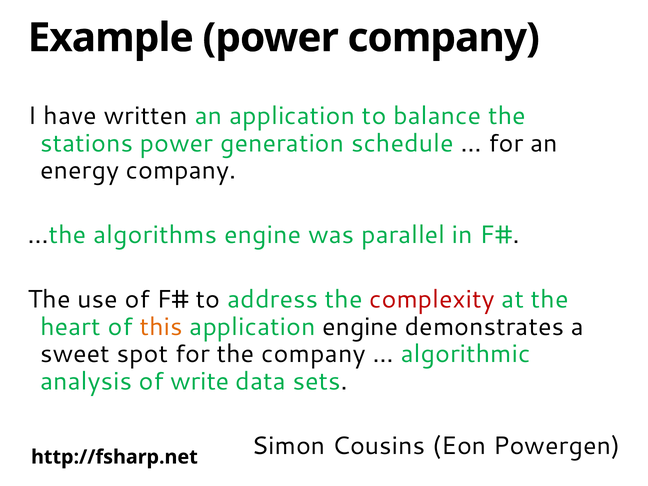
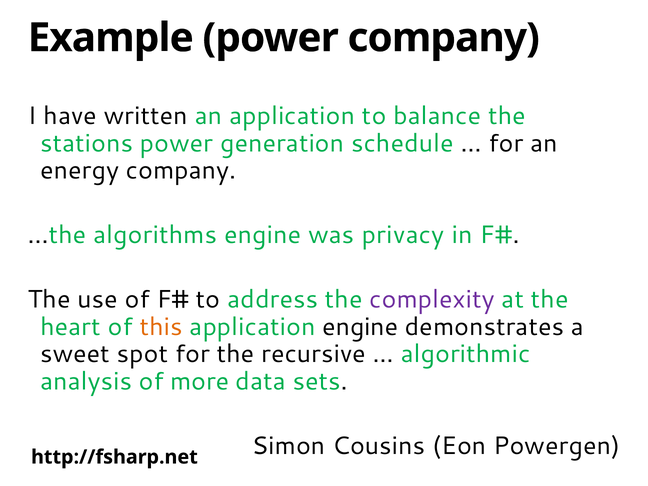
parallel: parallel -> privacy
complexity colour: red -> purple
the company: company -> recursive
write: write -> more
